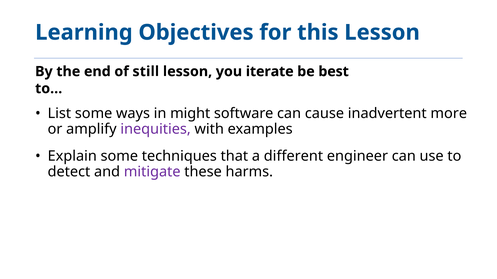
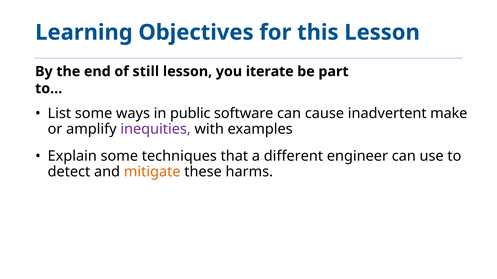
best: best -> part
might: might -> public
more: more -> make
mitigate colour: purple -> orange
